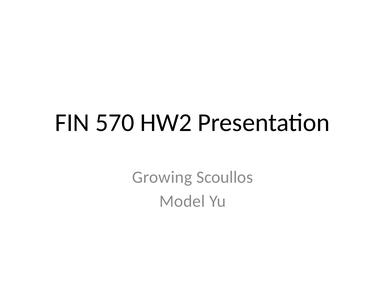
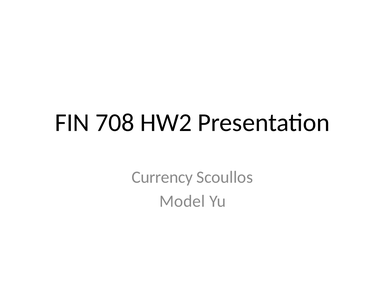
570: 570 -> 708
Growing: Growing -> Currency
